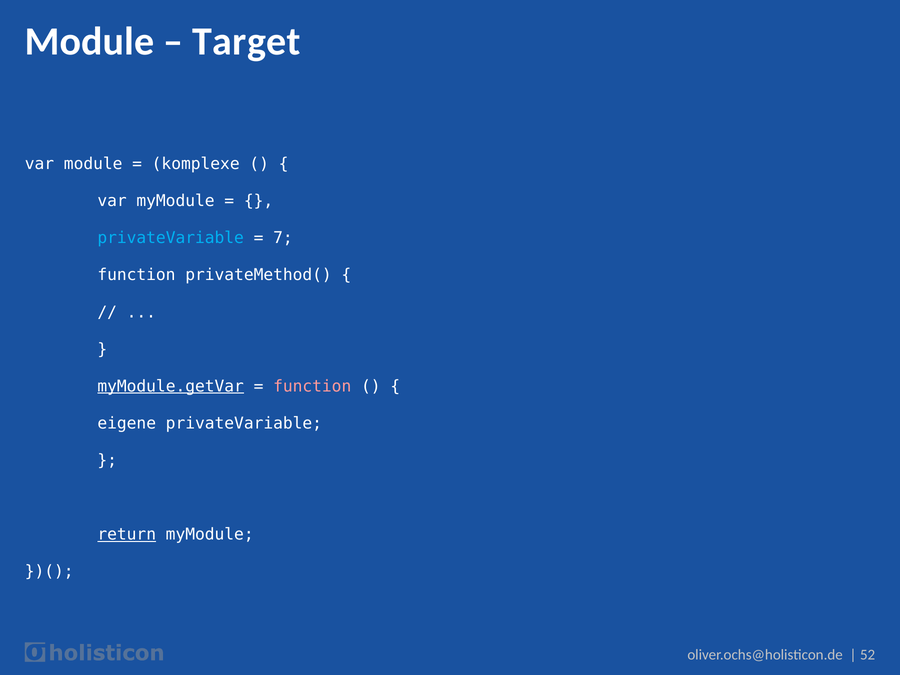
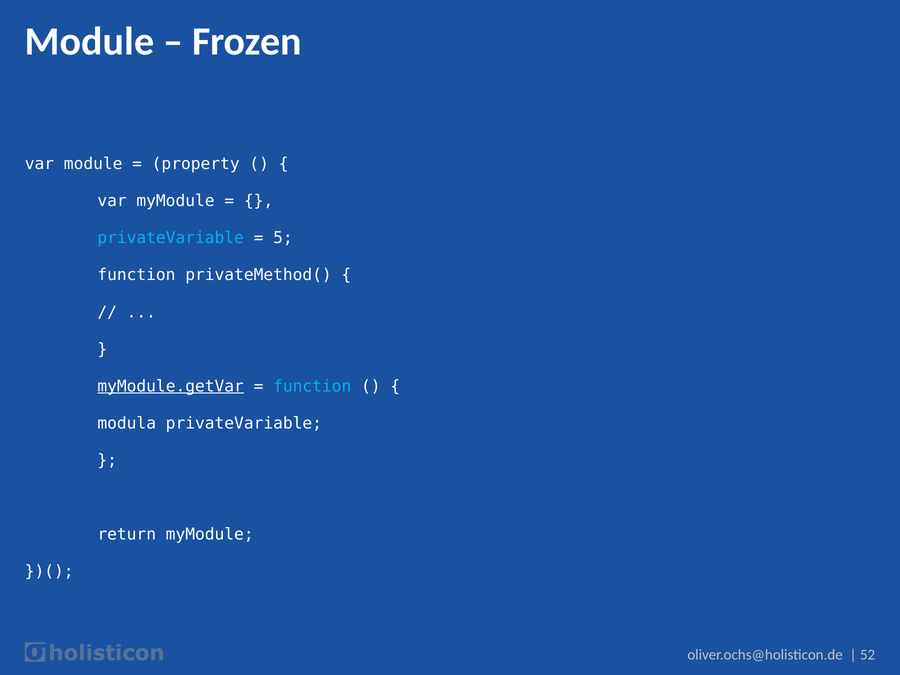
Target: Target -> Frozen
komplexe: komplexe -> property
7: 7 -> 5
function at (312, 386) colour: pink -> light blue
eigene: eigene -> modula
return underline: present -> none
